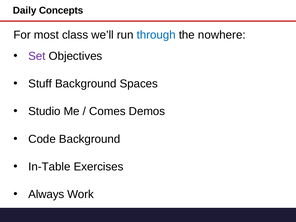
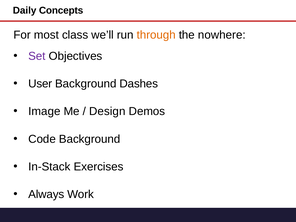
through colour: blue -> orange
Stuff: Stuff -> User
Spaces: Spaces -> Dashes
Studio: Studio -> Image
Comes: Comes -> Design
In-Table: In-Table -> In-Stack
